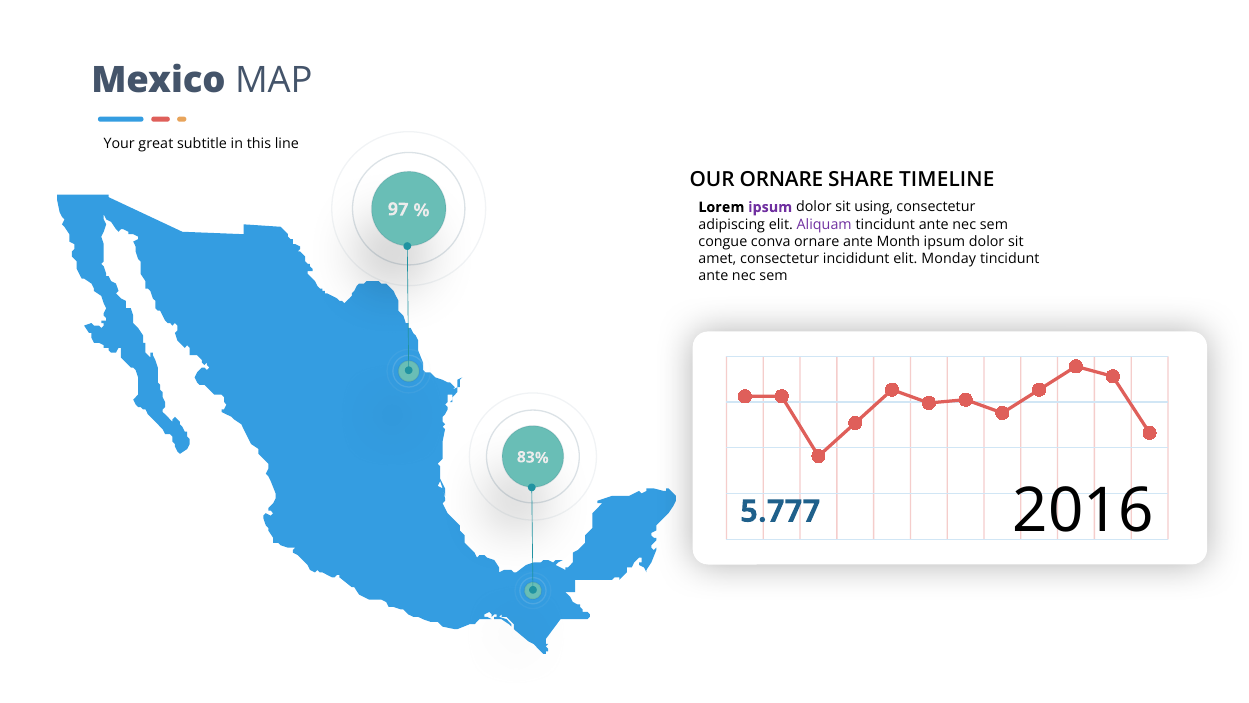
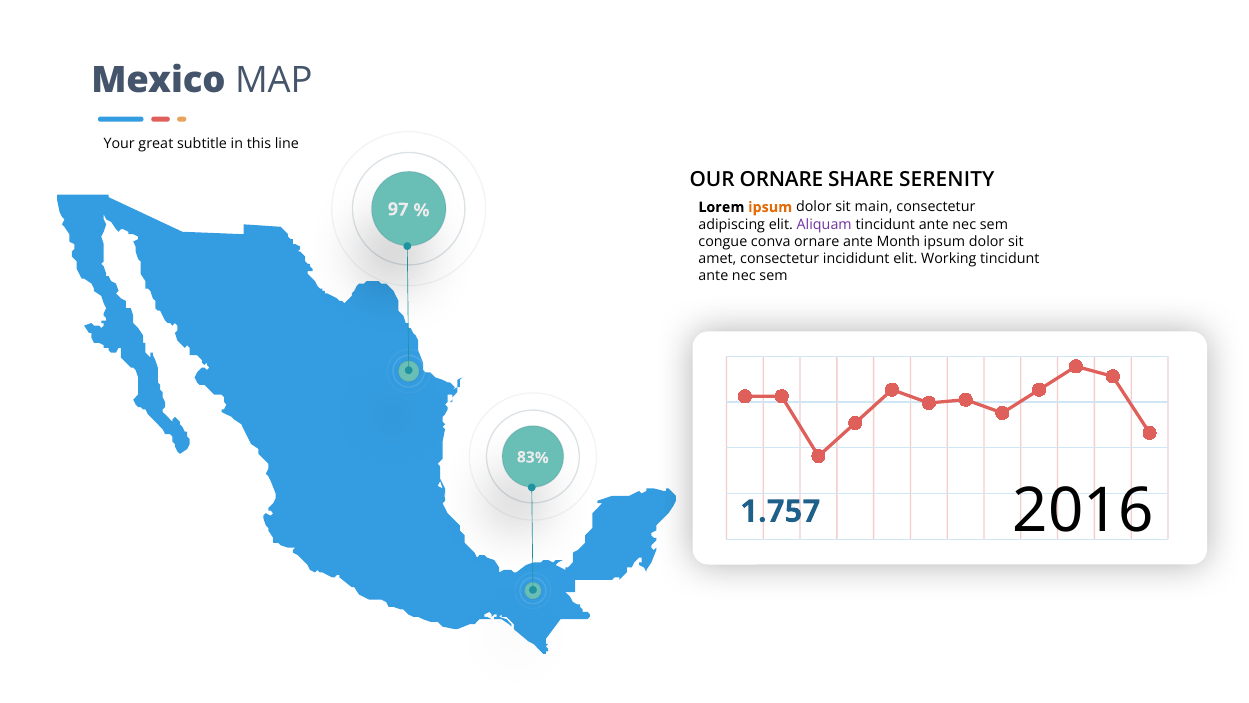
TIMELINE: TIMELINE -> SERENITY
ipsum at (770, 207) colour: purple -> orange
using: using -> main
Monday: Monday -> Working
5.777: 5.777 -> 1.757
